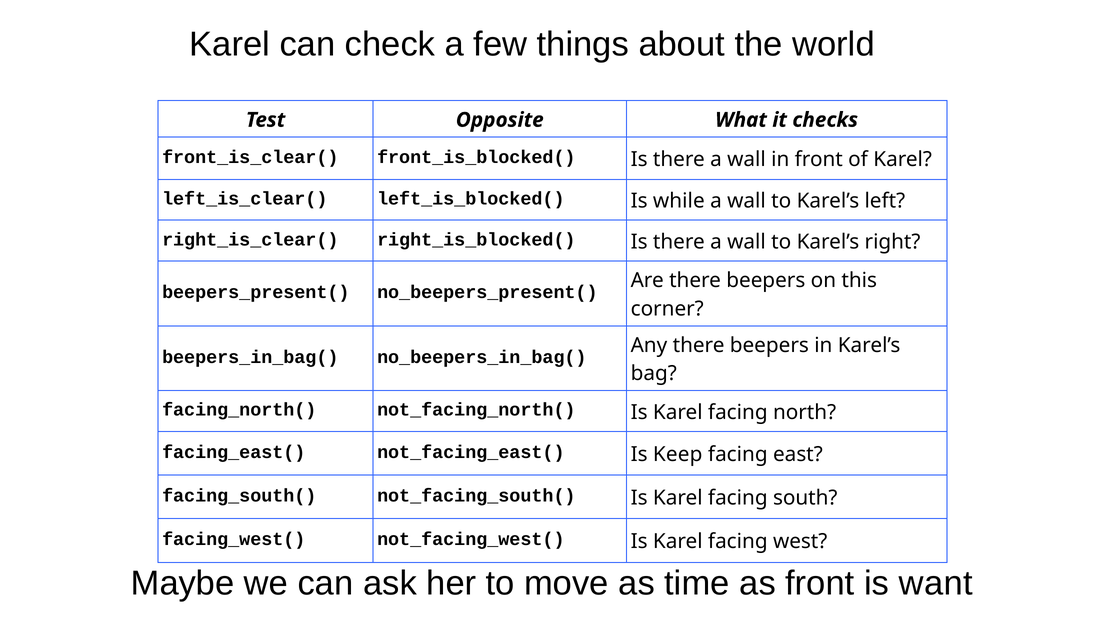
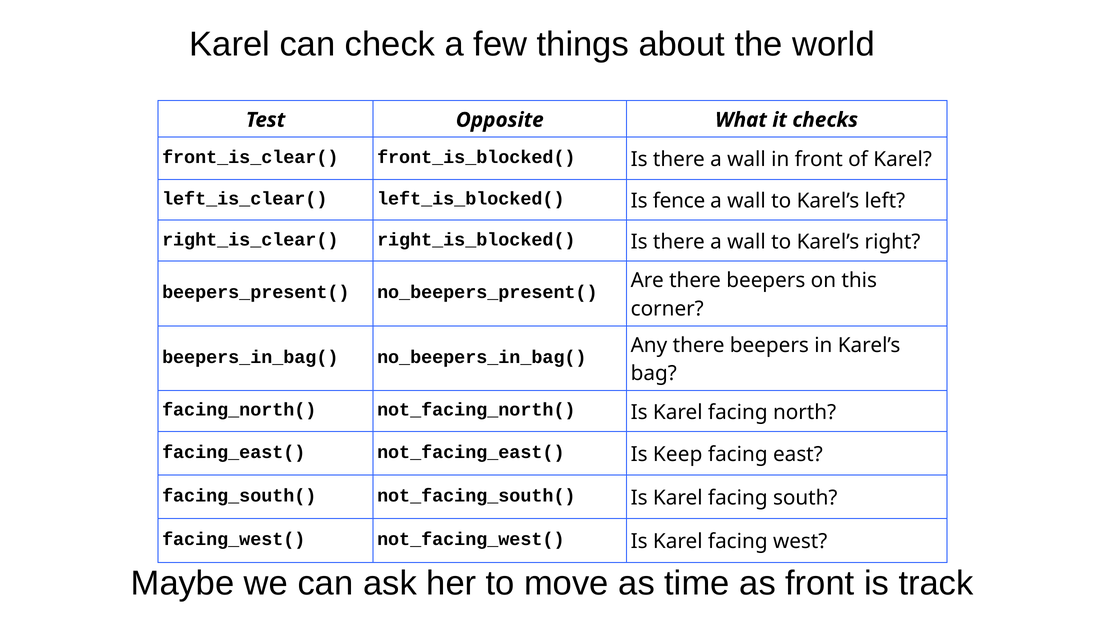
while: while -> fence
want: want -> track
